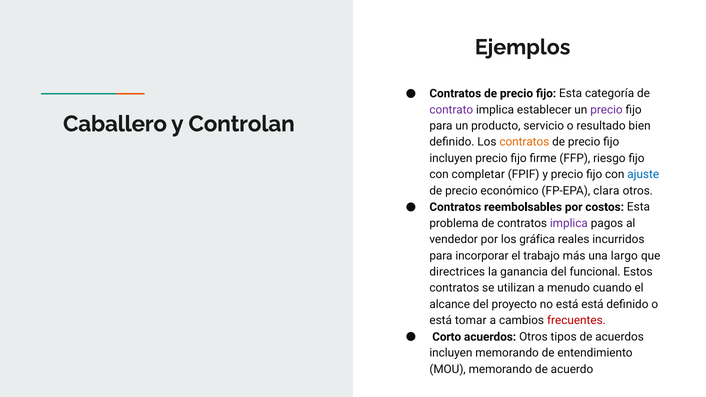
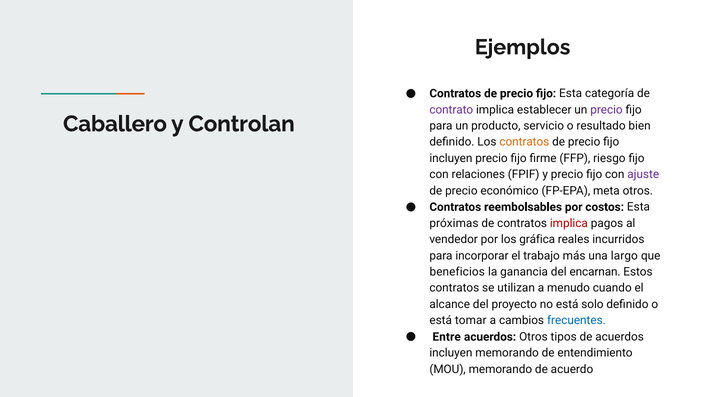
completar: completar -> relaciones
ajuste colour: blue -> purple
clara: clara -> meta
problema: problema -> próximas
implica at (569, 223) colour: purple -> red
directrices: directrices -> beneficios
funcional: funcional -> encarnan
está está: está -> solo
frecuentes colour: red -> blue
Corto: Corto -> Entre
